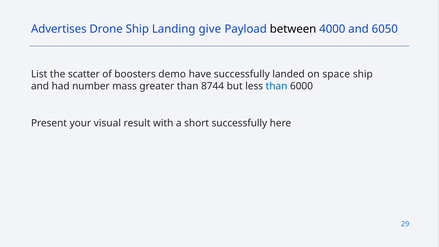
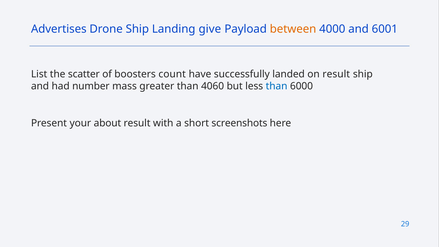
between colour: black -> orange
6050: 6050 -> 6001
demo: demo -> count
on space: space -> result
8744: 8744 -> 4060
visual: visual -> about
short successfully: successfully -> screenshots
